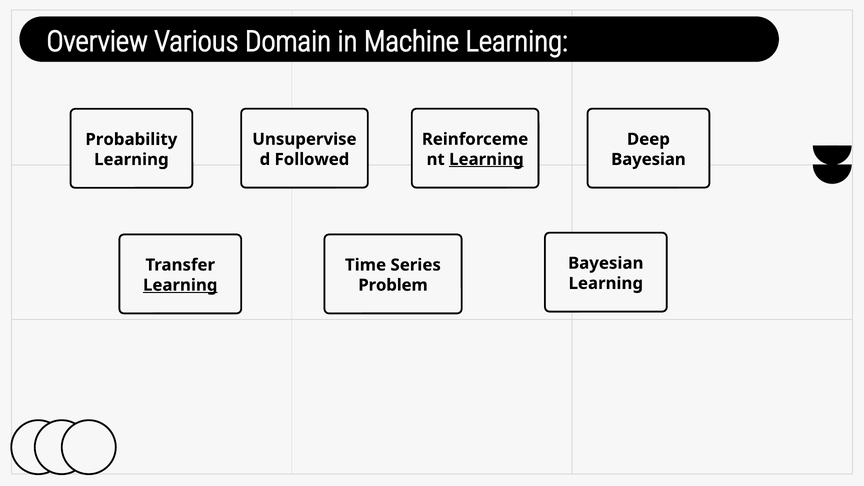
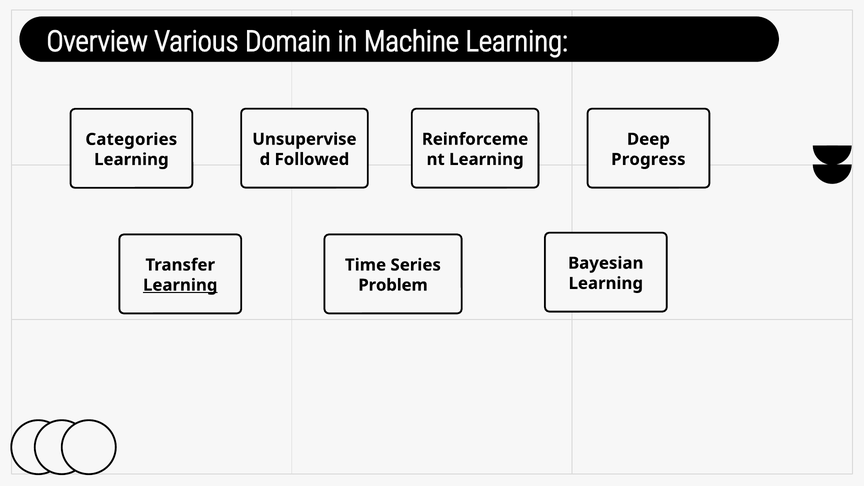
Probability: Probability -> Categories
Learning at (486, 159) underline: present -> none
Bayesian at (648, 159): Bayesian -> Progress
